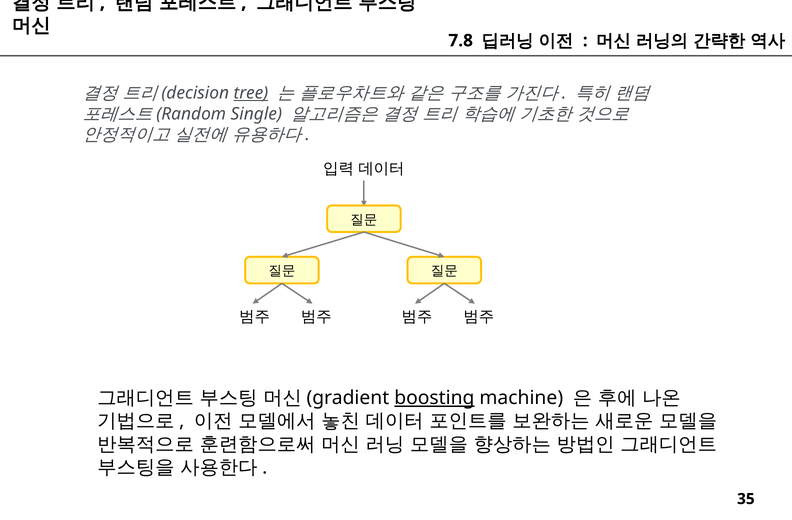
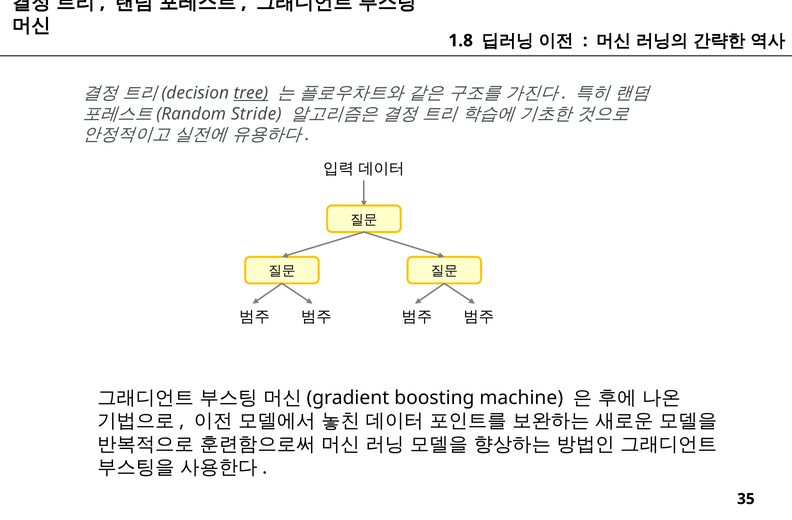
7.8: 7.8 -> 1.8
Single: Single -> Stride
boosting underline: present -> none
